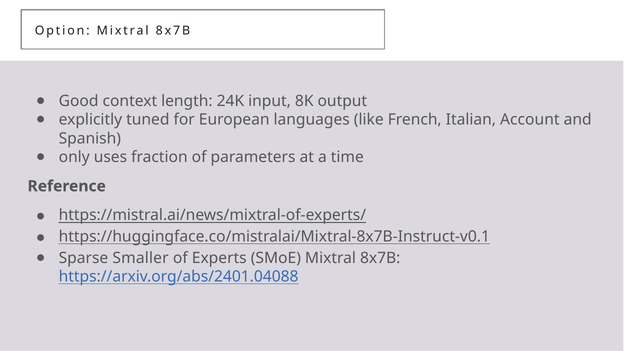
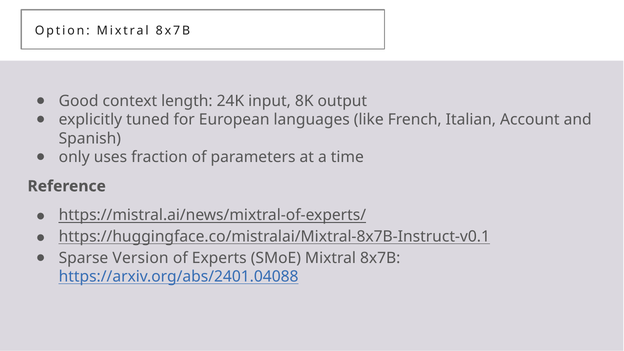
Smaller: Smaller -> Version
